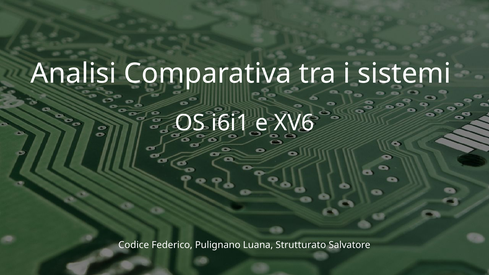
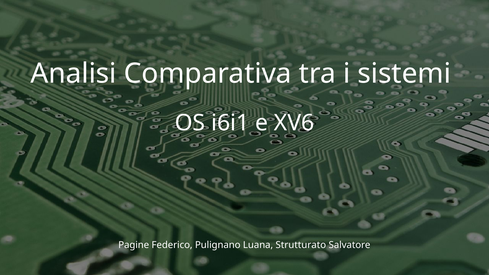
Codice: Codice -> Pagine
